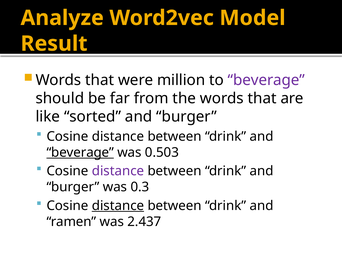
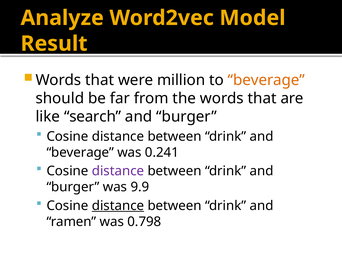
beverage at (266, 80) colour: purple -> orange
sorted: sorted -> search
beverage at (80, 152) underline: present -> none
0.503: 0.503 -> 0.241
0.3: 0.3 -> 9.9
2.437: 2.437 -> 0.798
